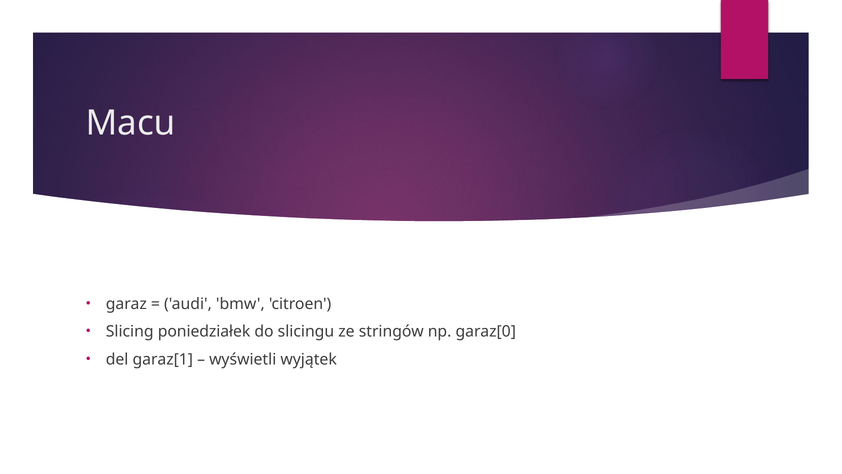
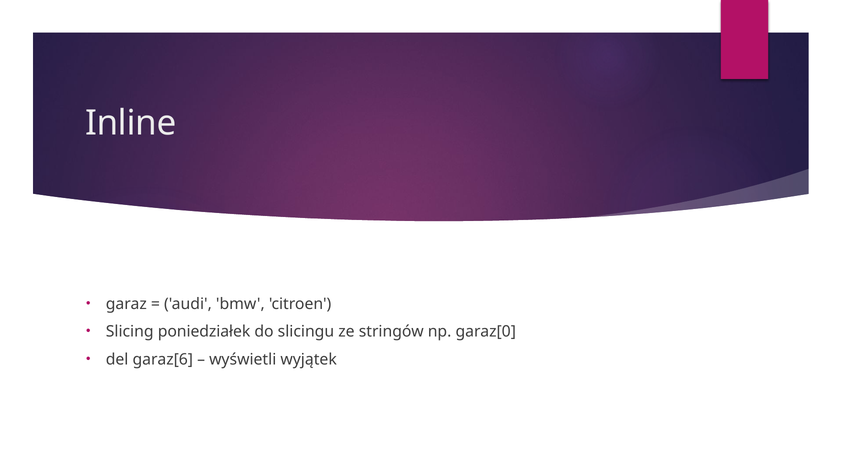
Macu: Macu -> Inline
garaz[1: garaz[1 -> garaz[6
